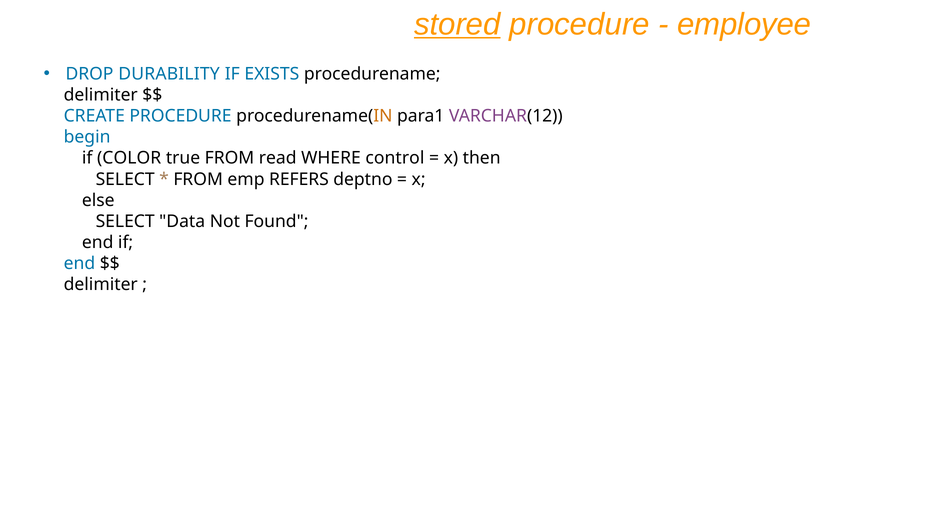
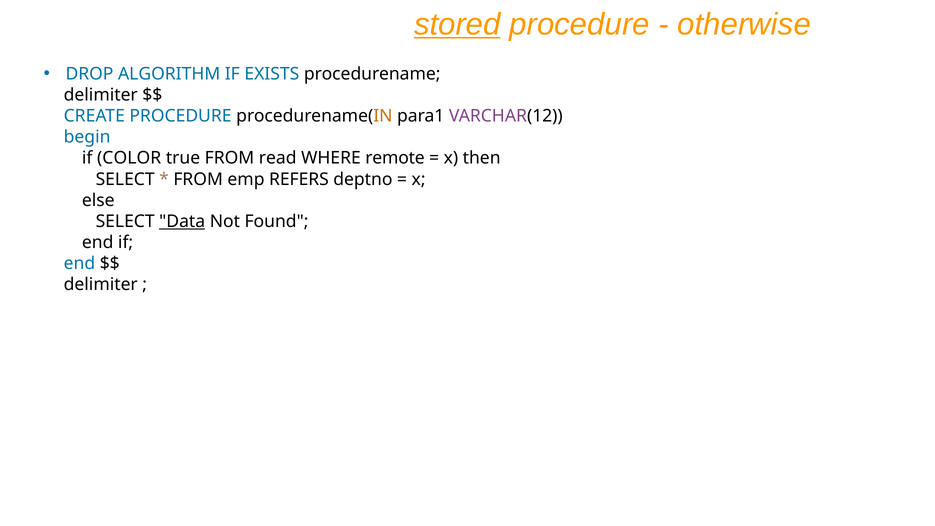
employee: employee -> otherwise
DURABILITY: DURABILITY -> ALGORITHM
control: control -> remote
Data underline: none -> present
